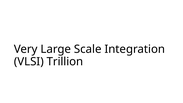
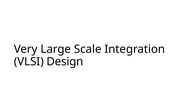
Trillion: Trillion -> Design
